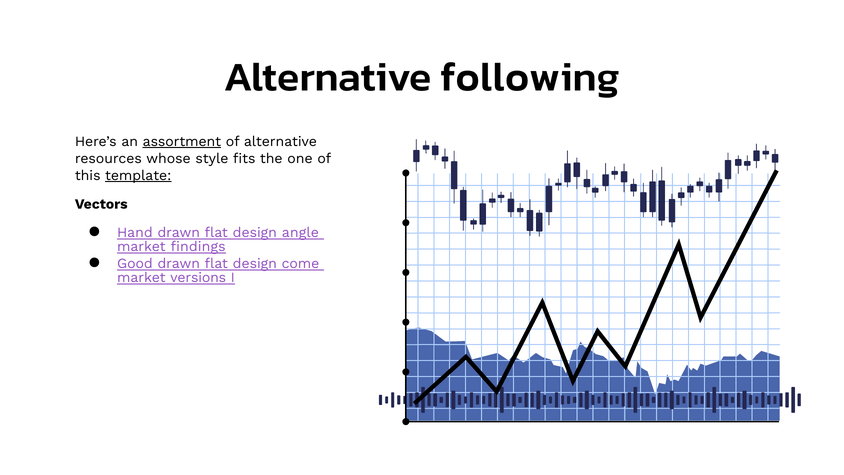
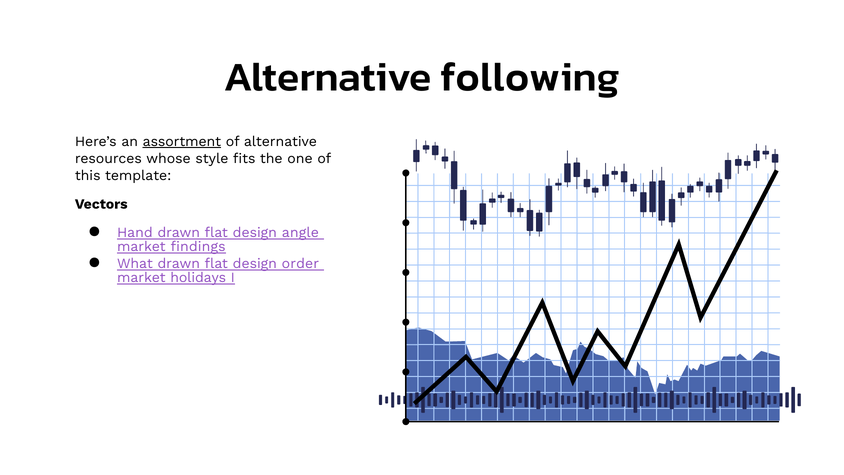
template underline: present -> none
Good: Good -> What
come: come -> order
versions: versions -> holidays
